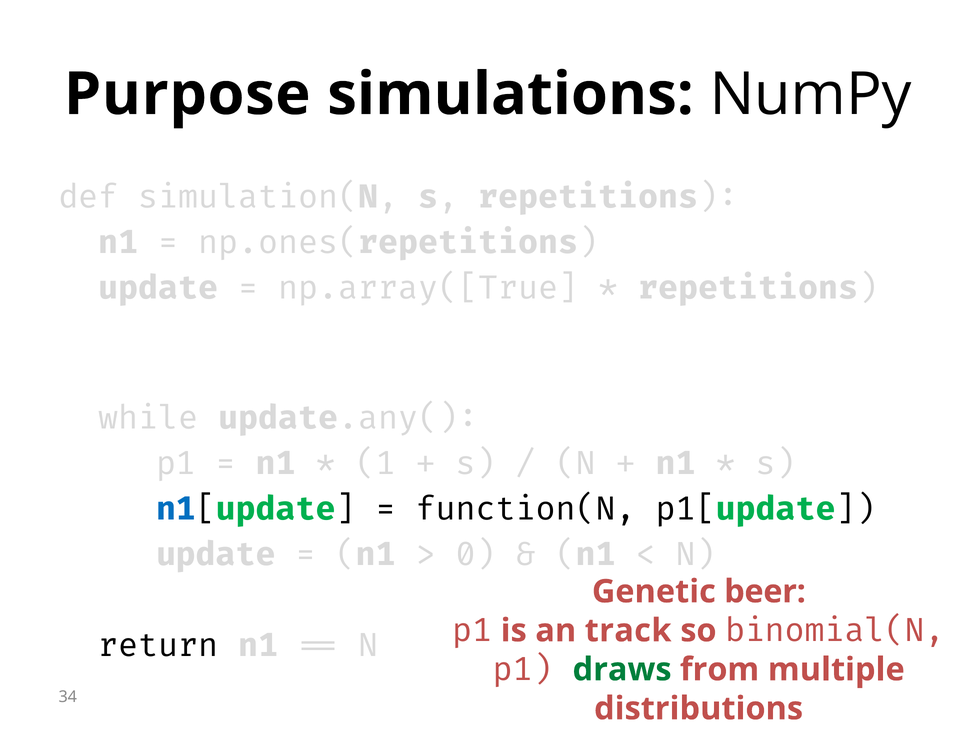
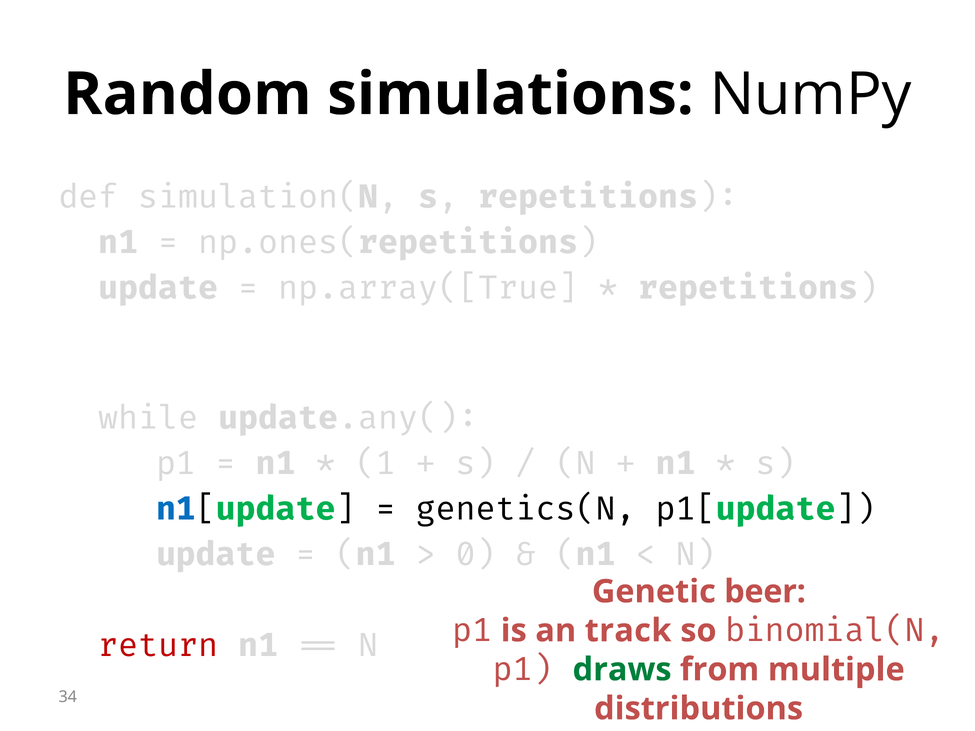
Purpose: Purpose -> Random
function(N: function(N -> genetics(N
return colour: black -> red
